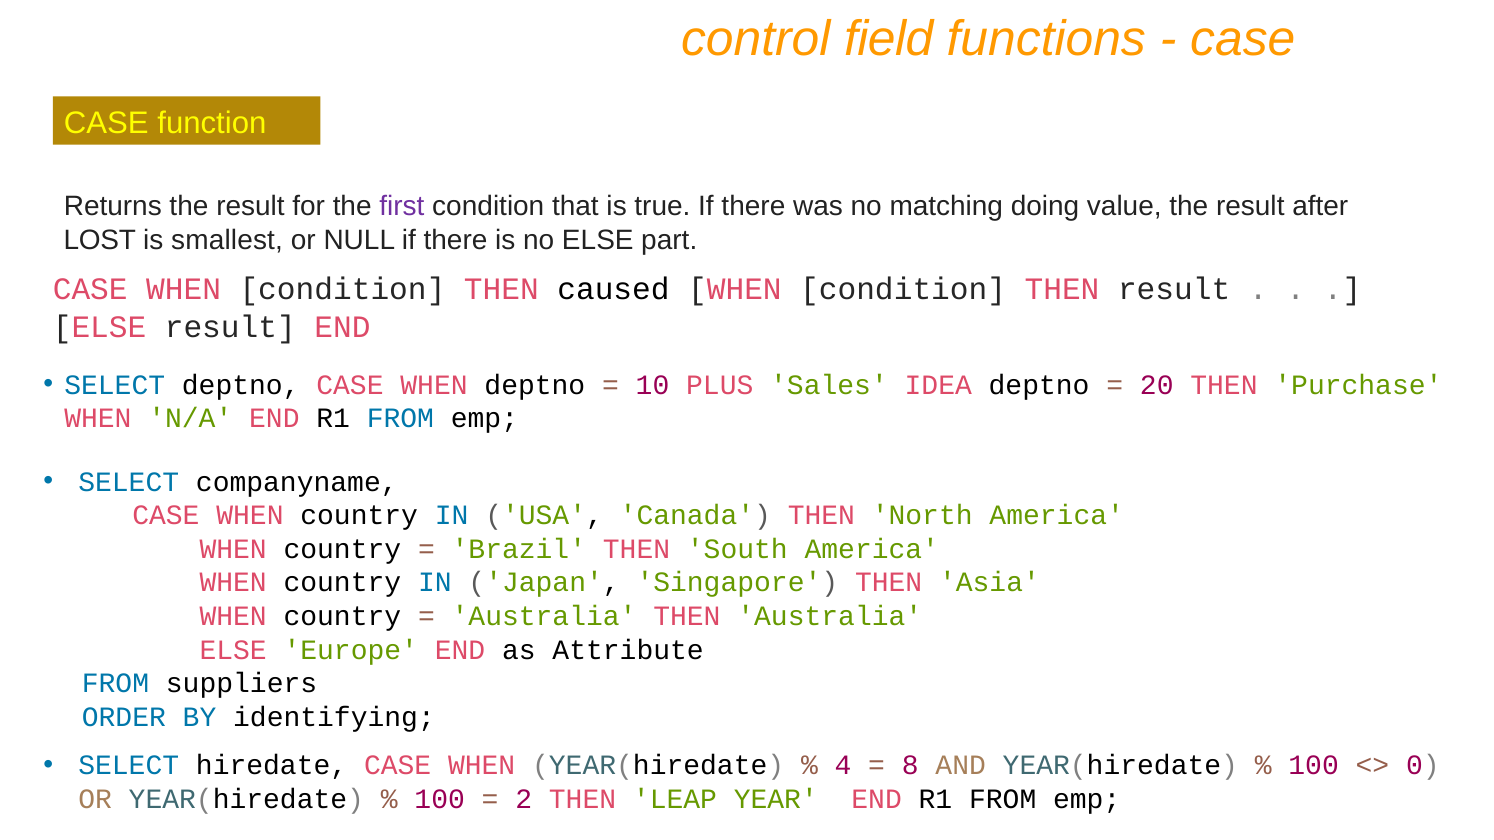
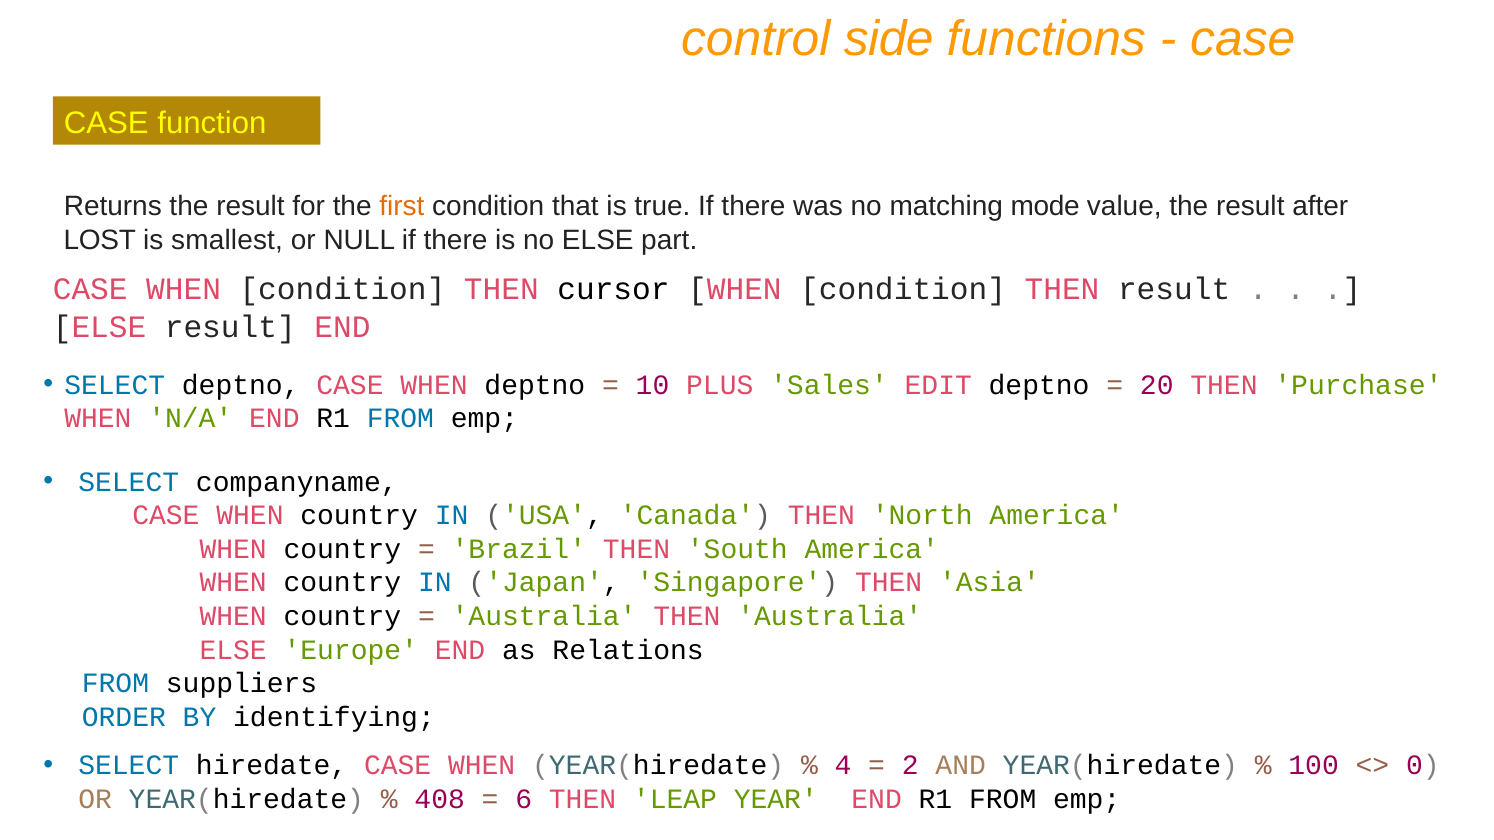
field: field -> side
first colour: purple -> orange
doing: doing -> mode
caused: caused -> cursor
IDEA: IDEA -> EDIT
Attribute: Attribute -> Relations
8: 8 -> 2
100 at (440, 800): 100 -> 408
2: 2 -> 6
